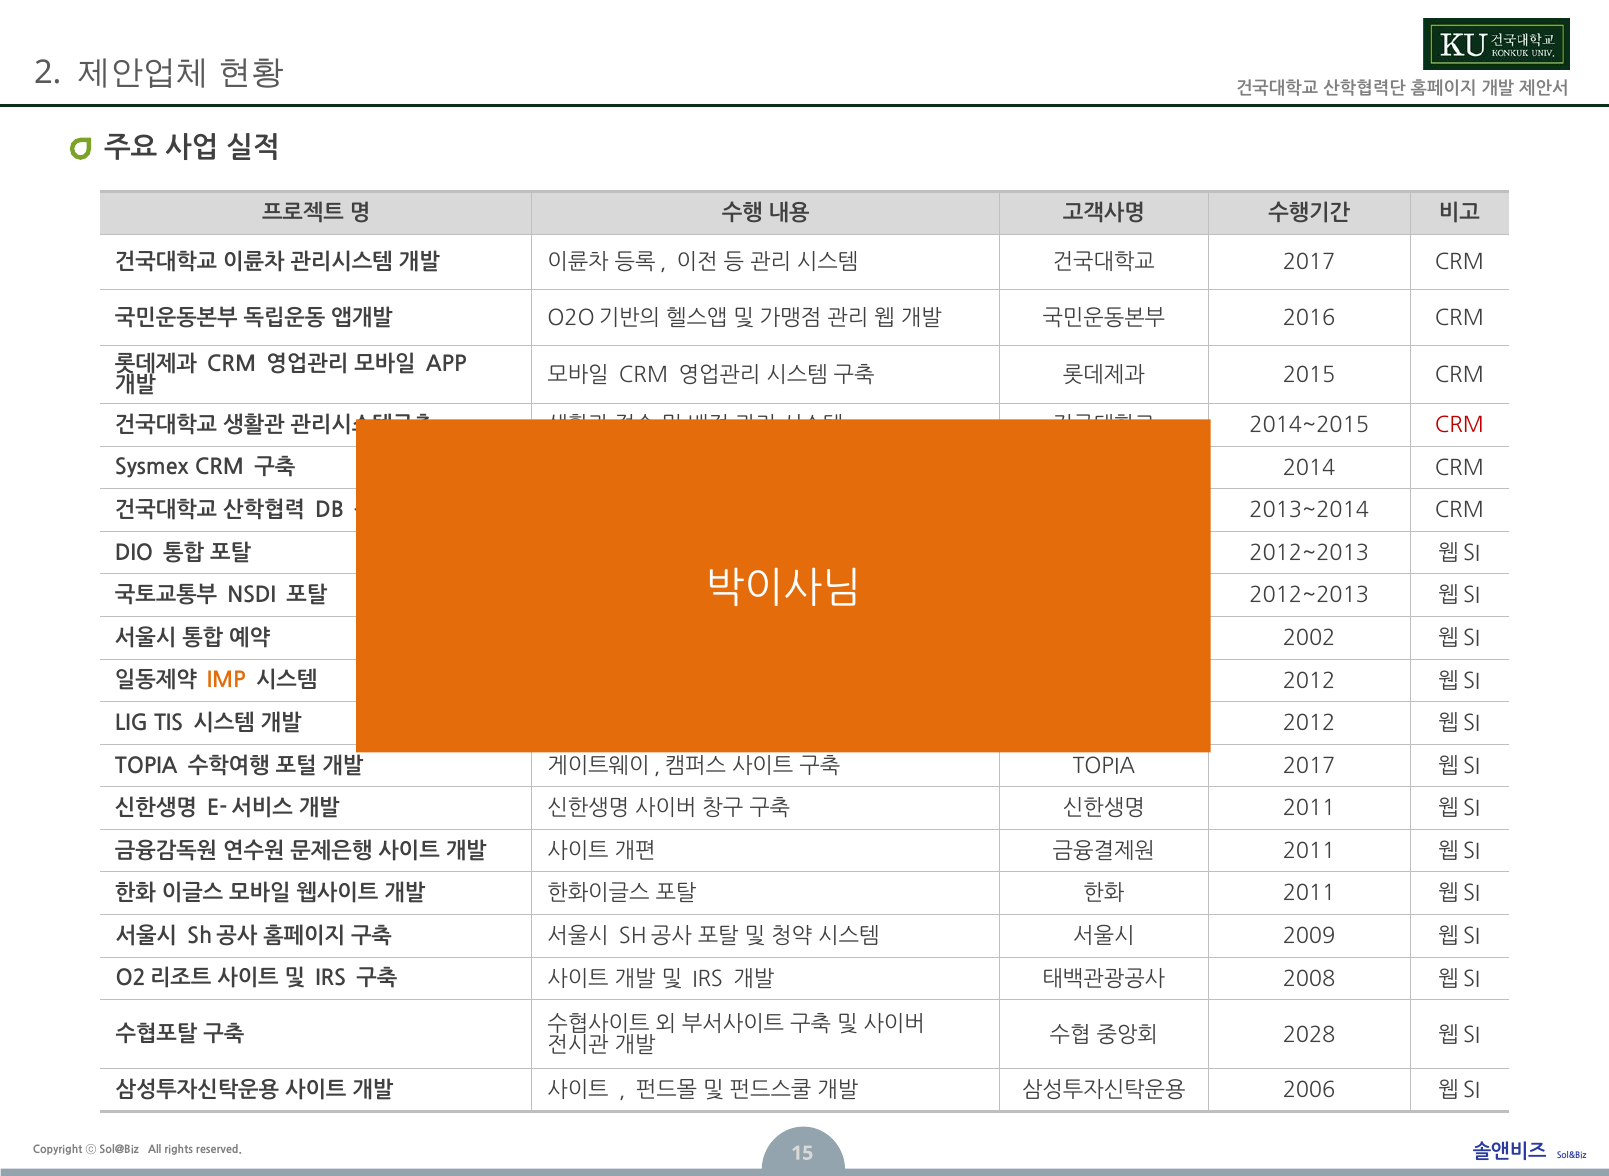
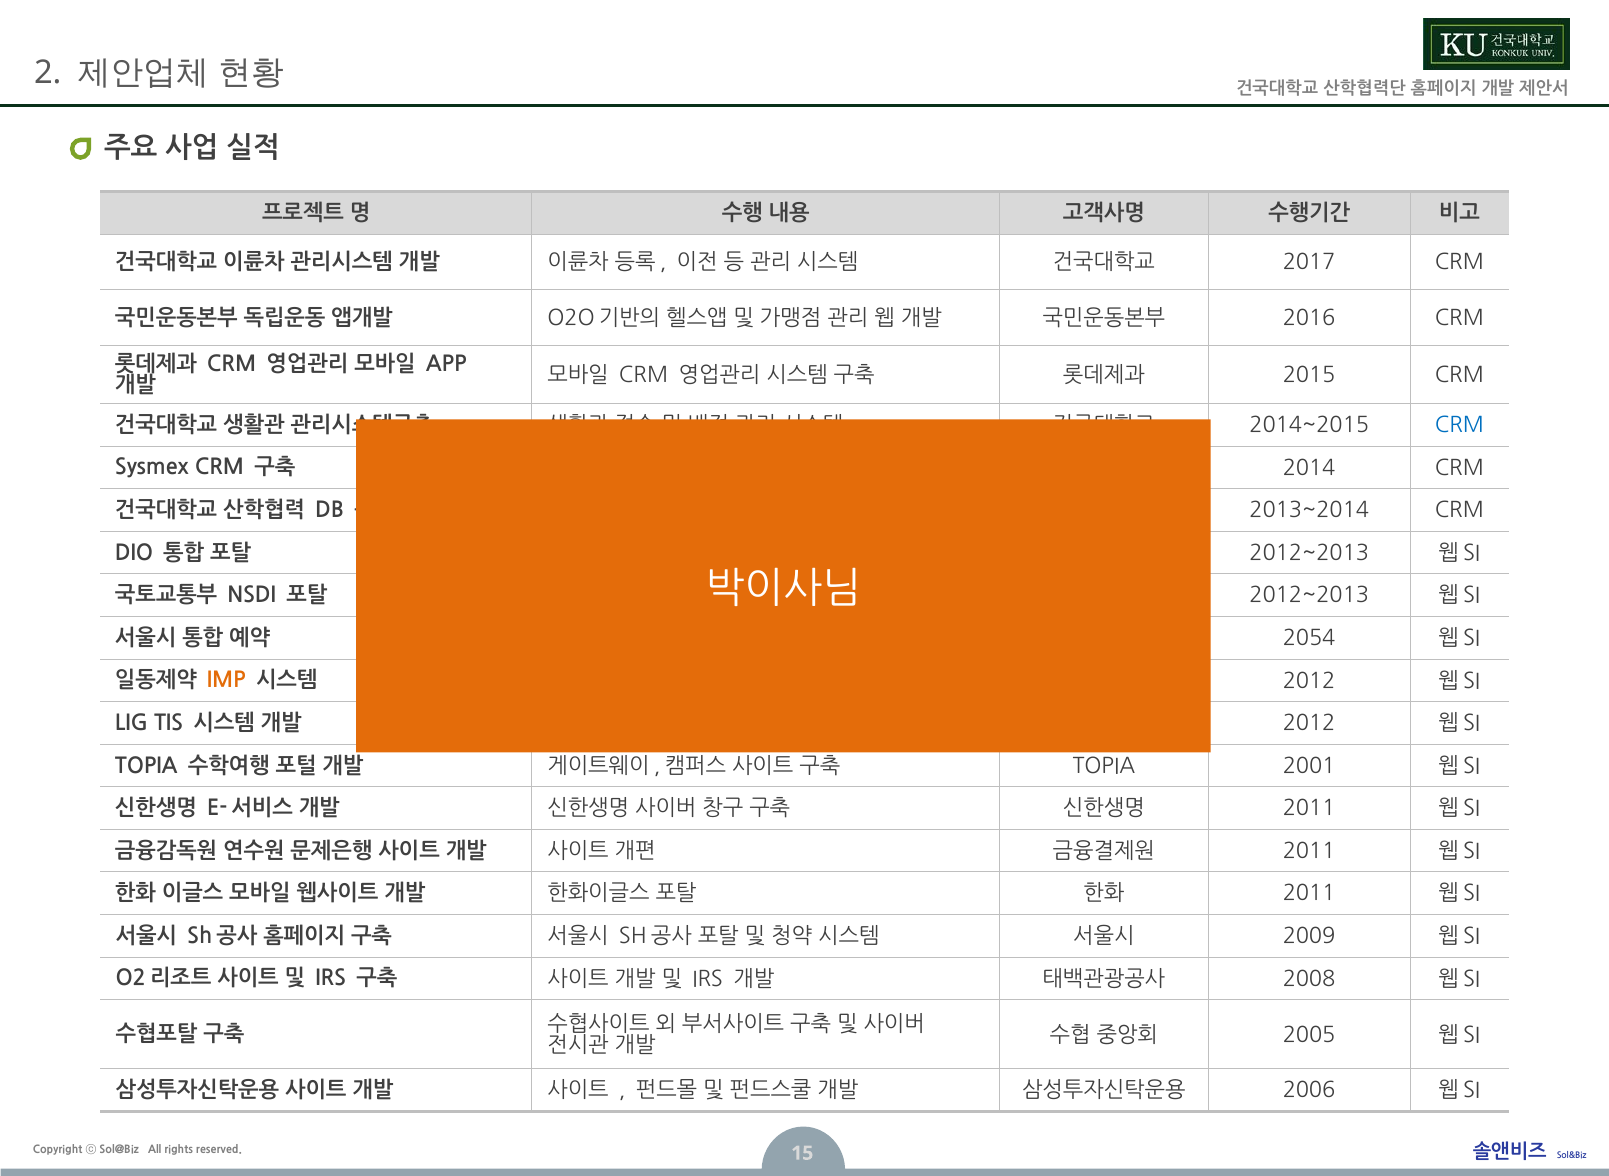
CRM at (1459, 425) colour: red -> blue
2002: 2002 -> 2054
TOPIA 2017: 2017 -> 2001
2028: 2028 -> 2005
